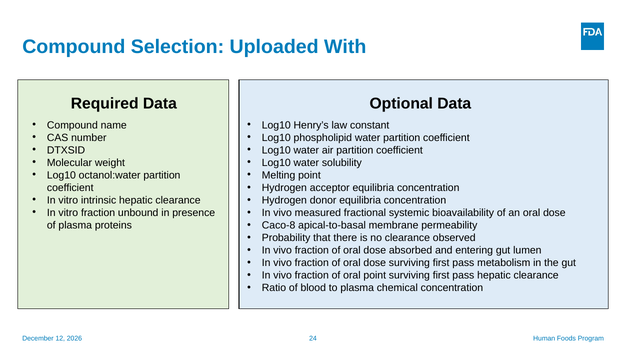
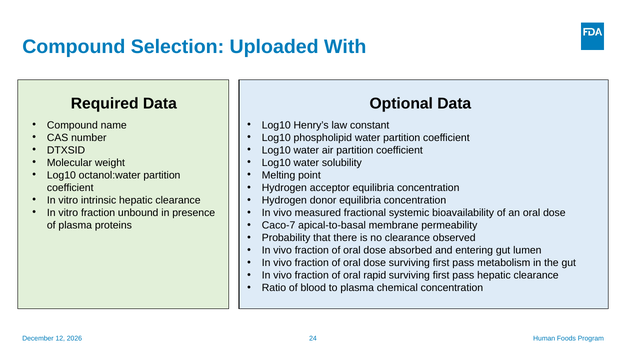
Caco‐8: Caco‐8 -> Caco‐7
oral point: point -> rapid
